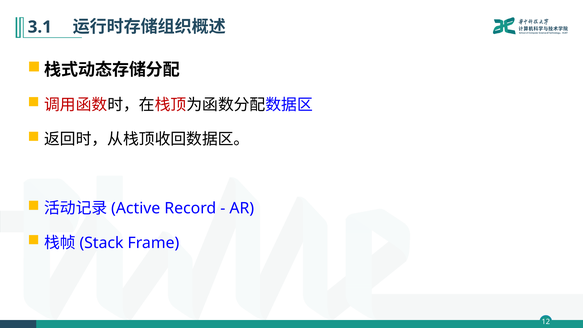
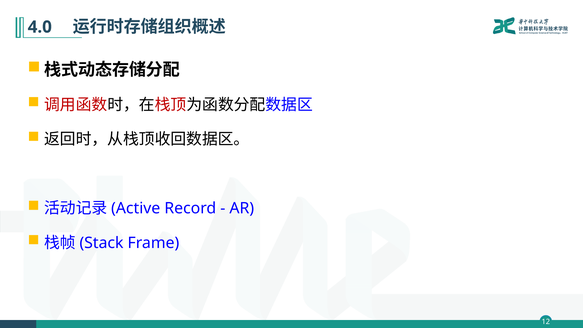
3.1: 3.1 -> 4.0
